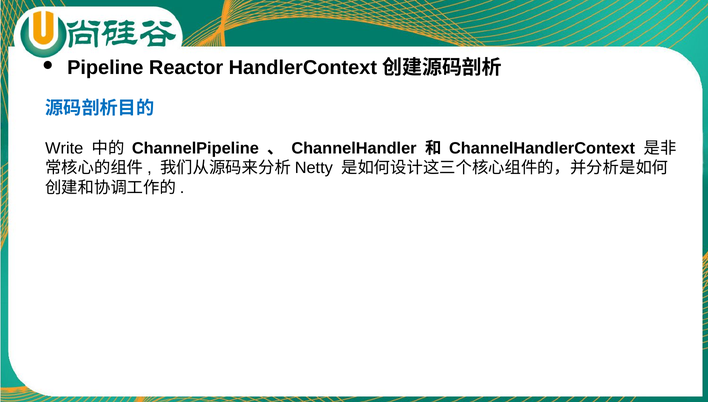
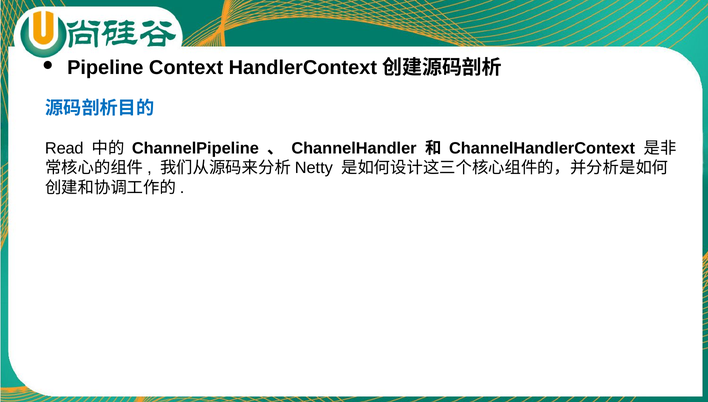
Reactor: Reactor -> Context
Write: Write -> Read
